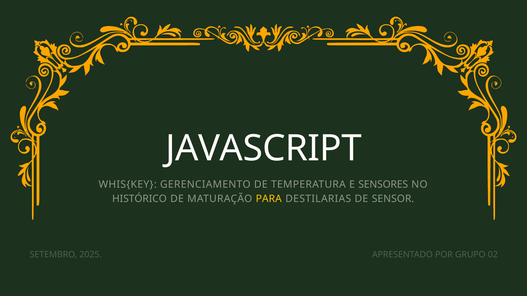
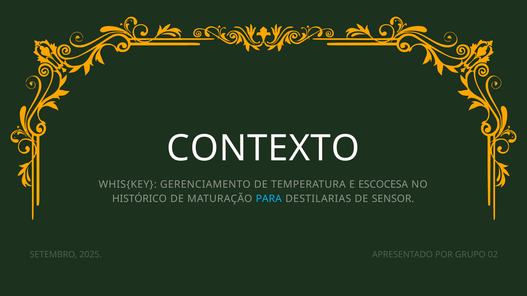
JAVASCRIPT: JAVASCRIPT -> CONTEXTO
SENSORES: SENSORES -> ESCOCESA
PARA colour: yellow -> light blue
